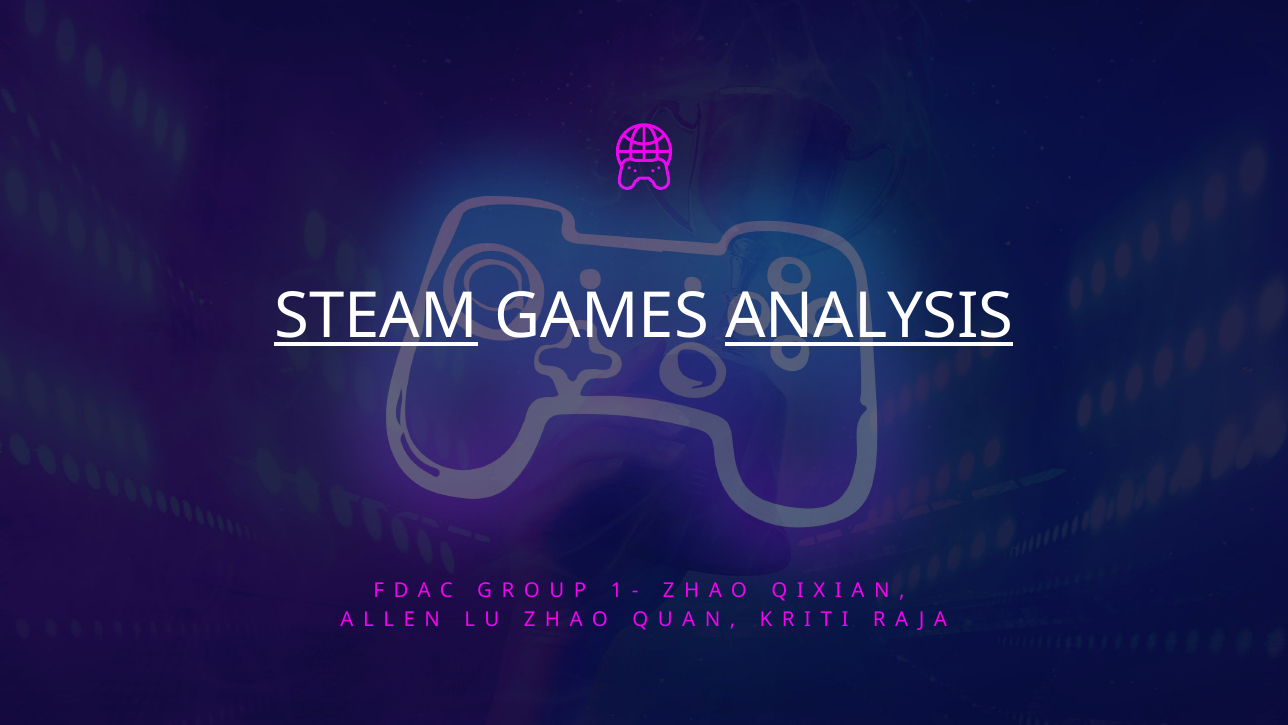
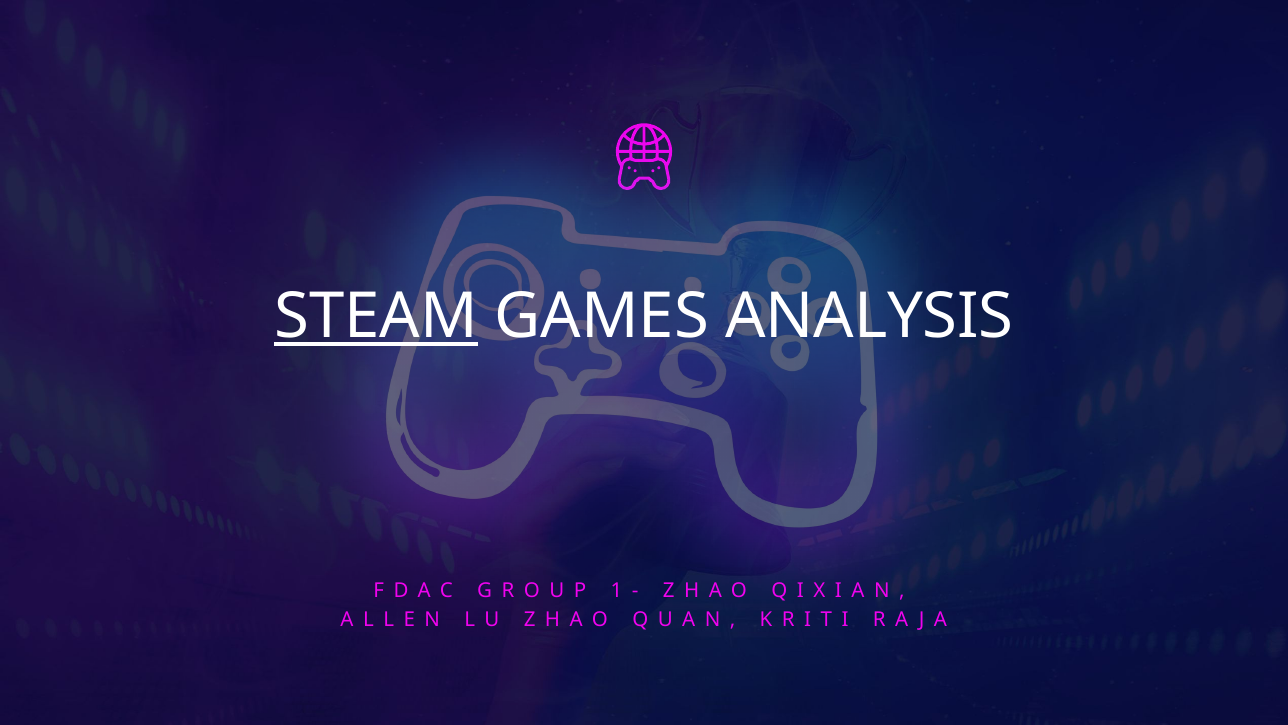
ANALYSIS underline: present -> none
